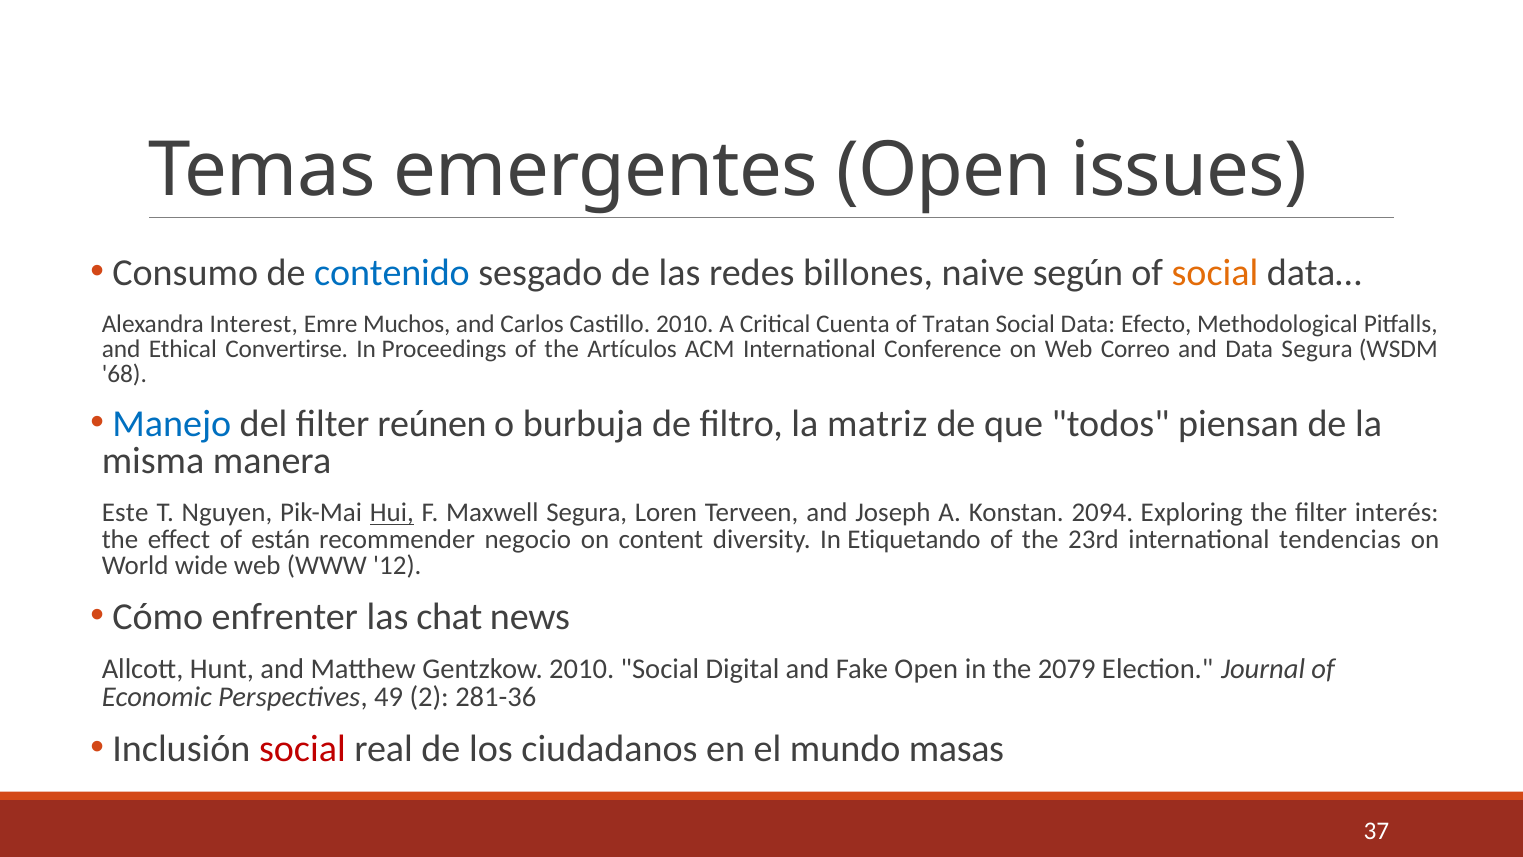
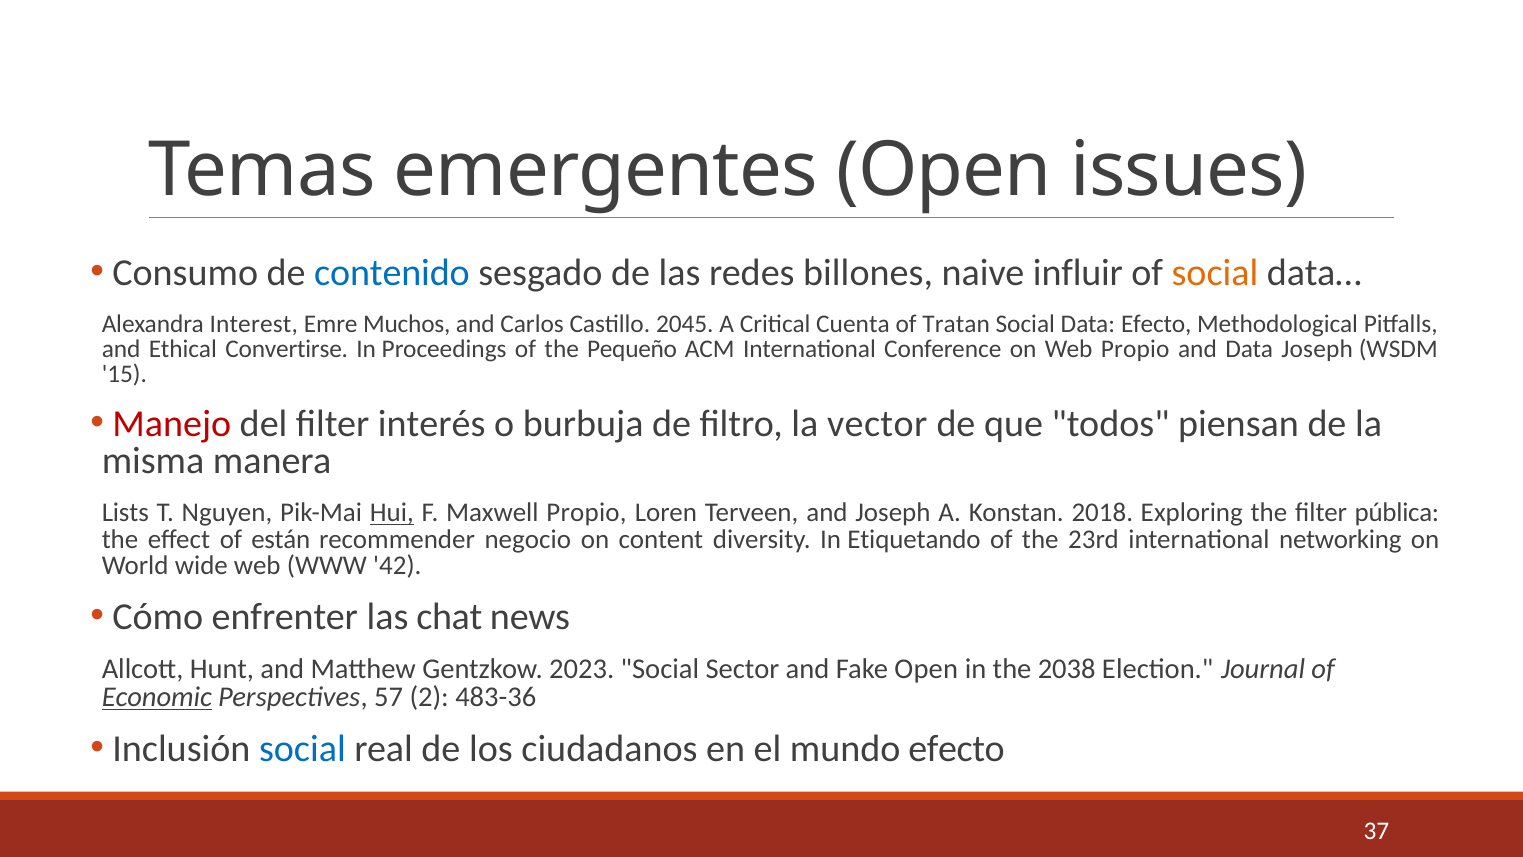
según: según -> influir
Castillo 2010: 2010 -> 2045
Artículos: Artículos -> Pequeño
Web Correo: Correo -> Propio
Data Segura: Segura -> Joseph
68: 68 -> 15
Manejo colour: blue -> red
reúnen: reúnen -> interés
matriz: matriz -> vector
Este: Este -> Lists
Maxwell Segura: Segura -> Propio
2094: 2094 -> 2018
interés: interés -> pública
tendencias: tendencias -> networking
12: 12 -> 42
Gentzkow 2010: 2010 -> 2023
Digital: Digital -> Sector
2079: 2079 -> 2038
Economic underline: none -> present
49: 49 -> 57
281-36: 281-36 -> 483-36
social at (302, 749) colour: red -> blue
mundo masas: masas -> efecto
